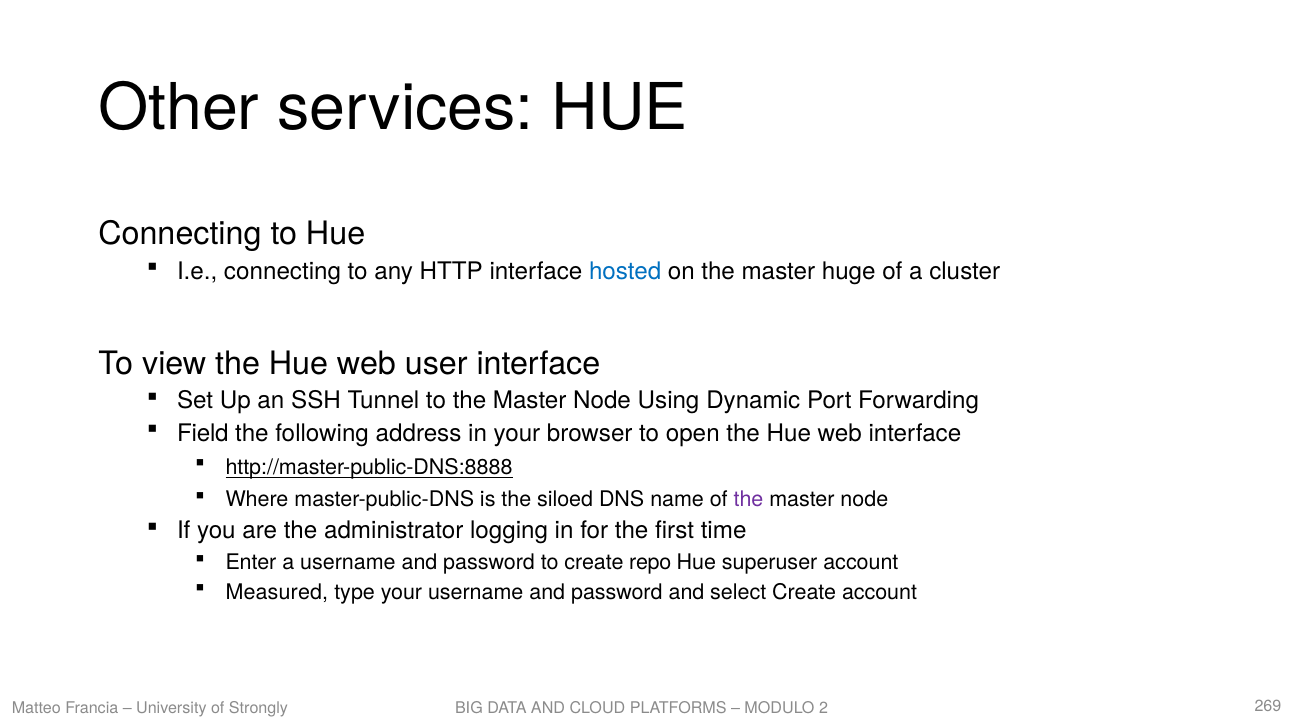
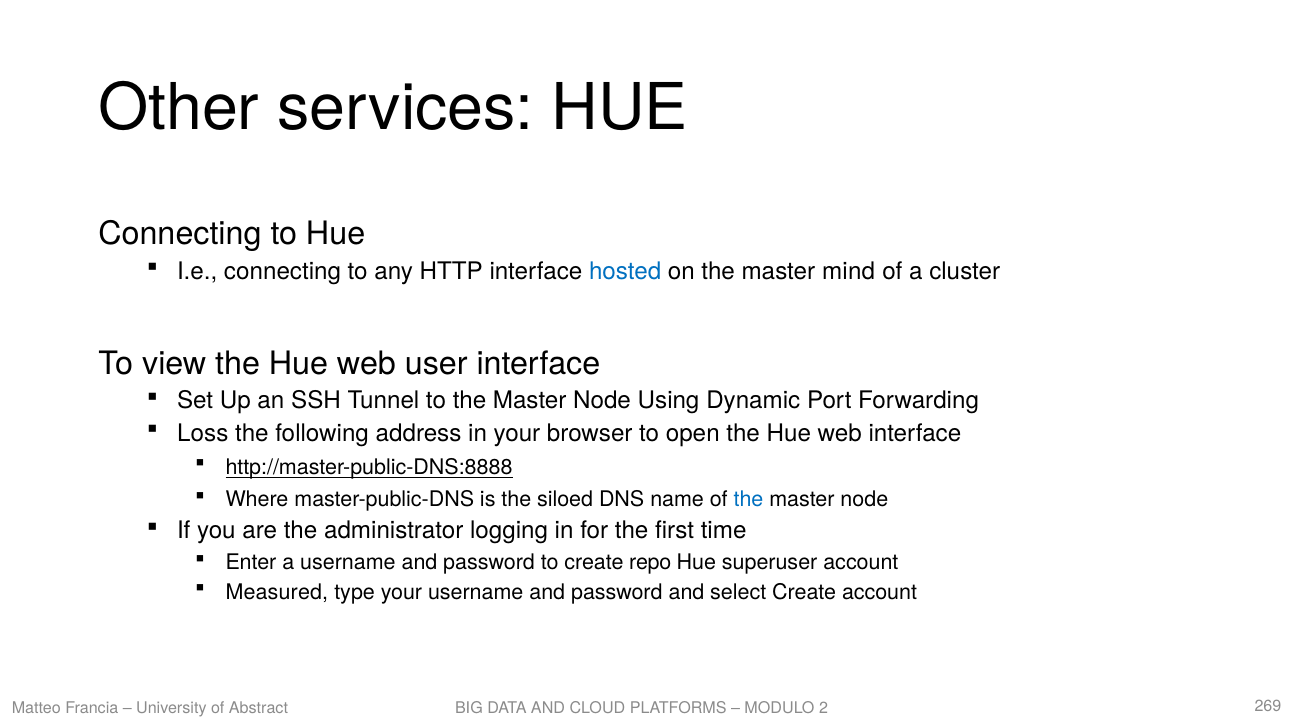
huge: huge -> mind
Field: Field -> Loss
the at (749, 500) colour: purple -> blue
Strongly: Strongly -> Abstract
